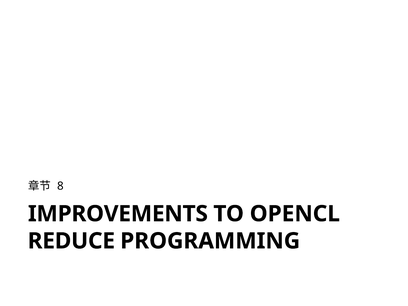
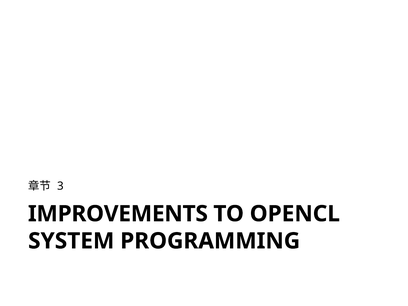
8: 8 -> 3
REDUCE: REDUCE -> SYSTEM
